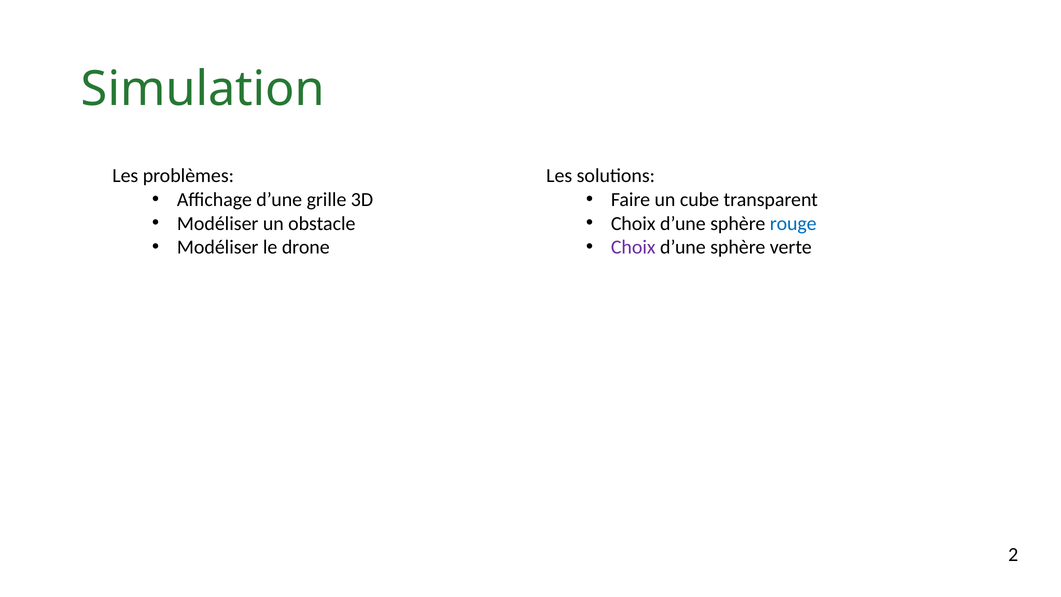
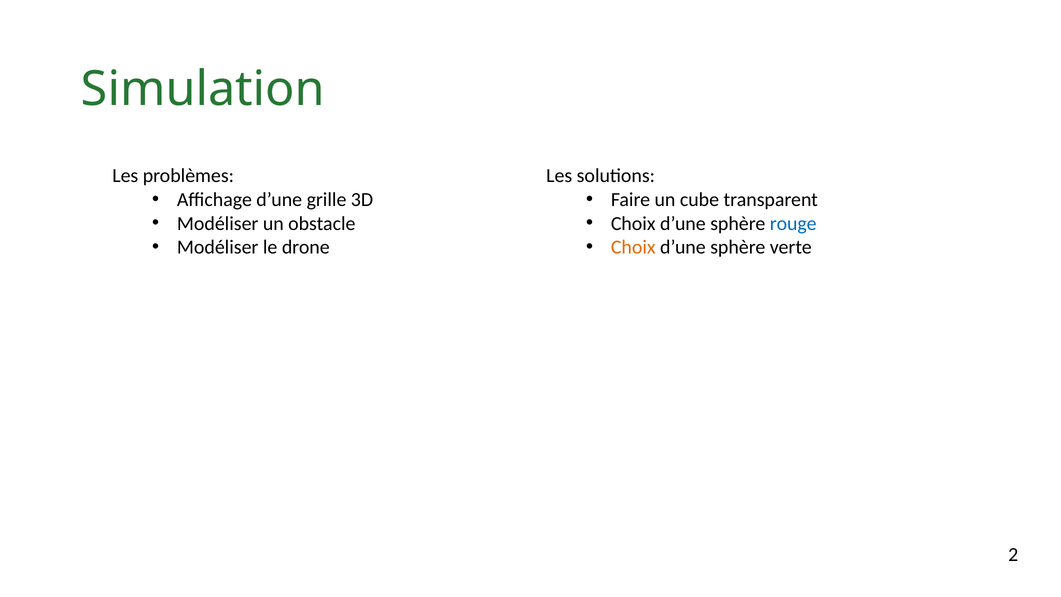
Choix at (633, 247) colour: purple -> orange
